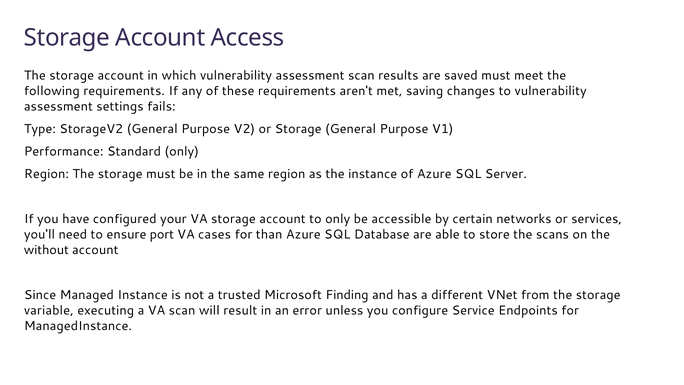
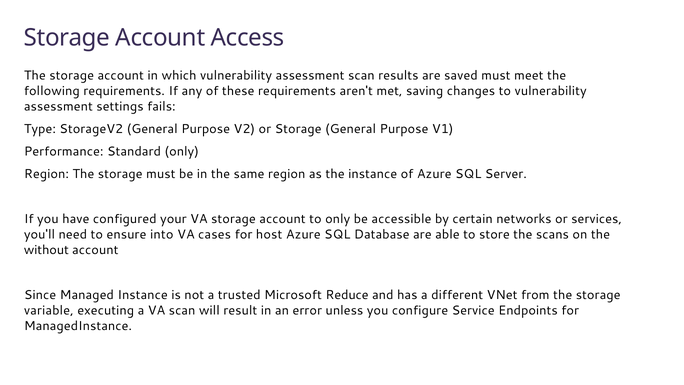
port: port -> into
than: than -> host
Finding: Finding -> Reduce
